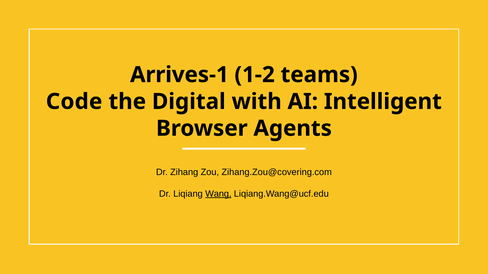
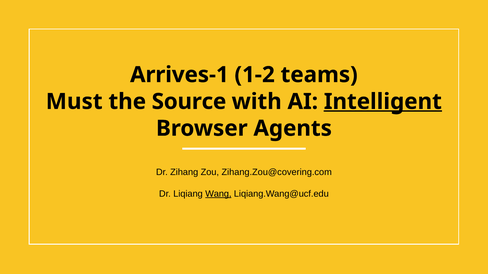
Code: Code -> Must
Digital: Digital -> Source
Intelligent underline: none -> present
